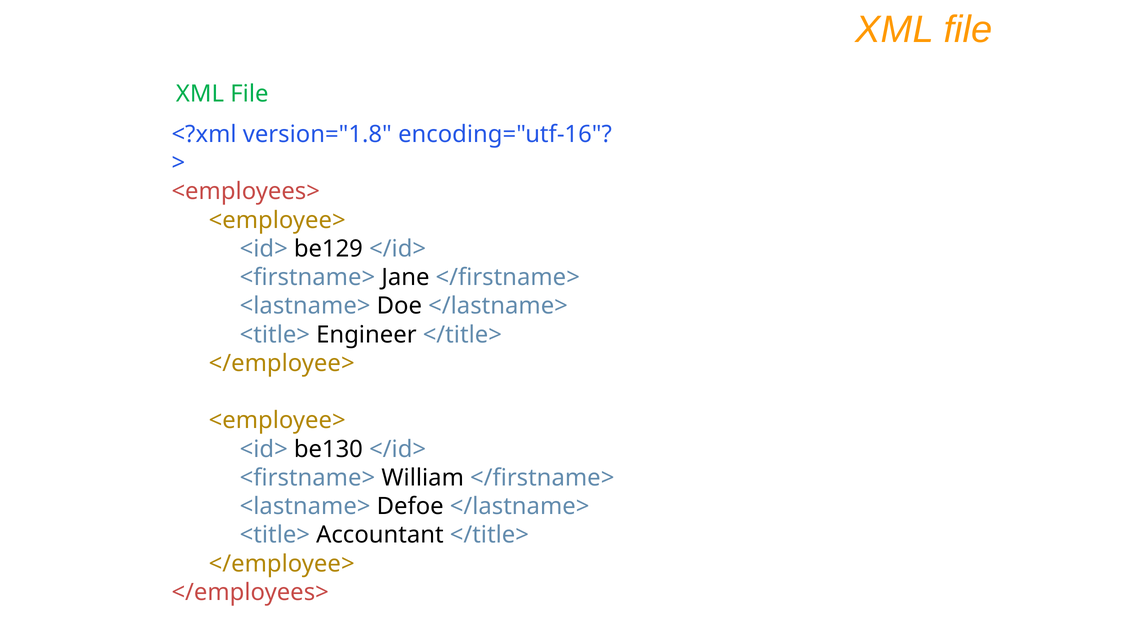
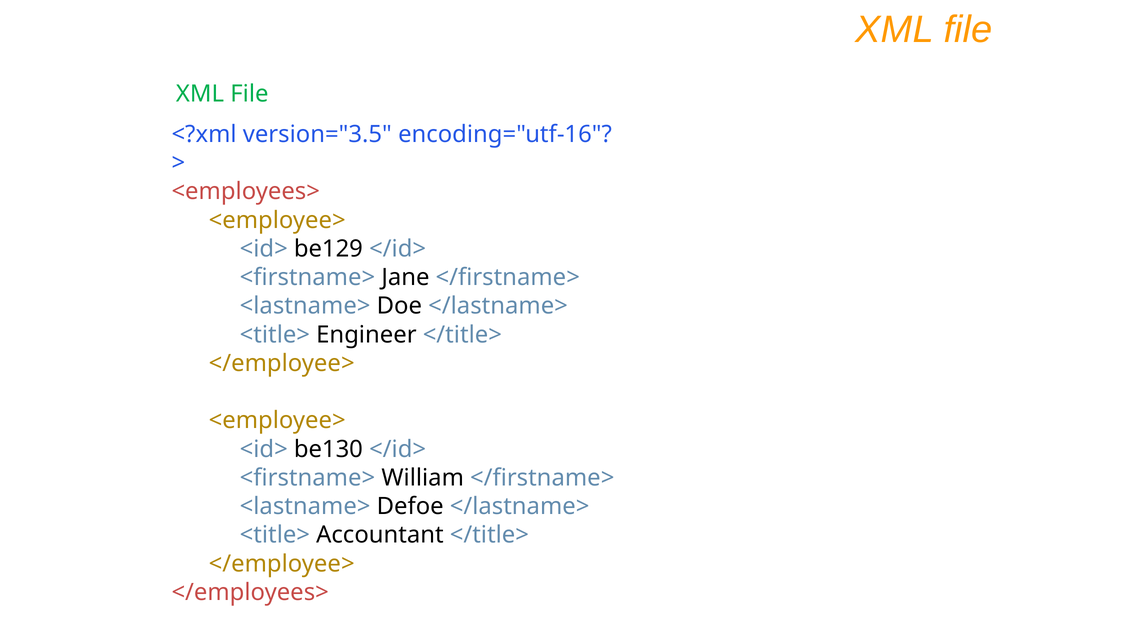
version="1.8: version="1.8 -> version="3.5
